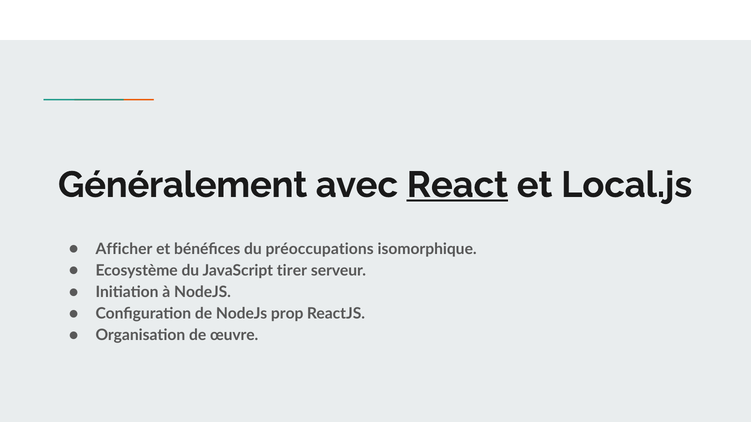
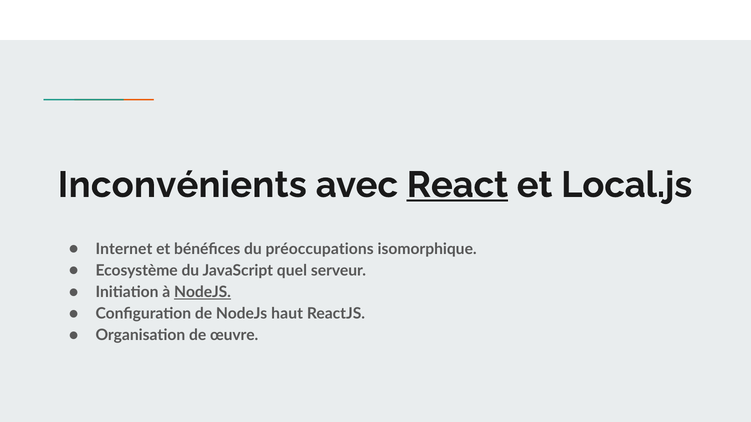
Généralement: Généralement -> Inconvénients
Afficher: Afficher -> Internet
tirer: tirer -> quel
NodeJS at (203, 292) underline: none -> present
prop: prop -> haut
